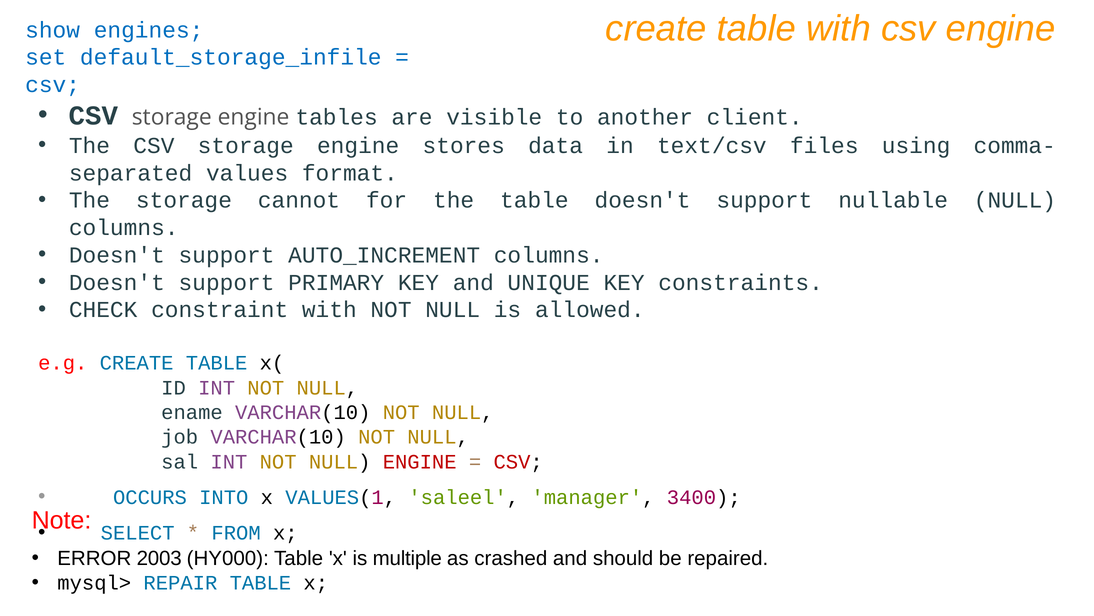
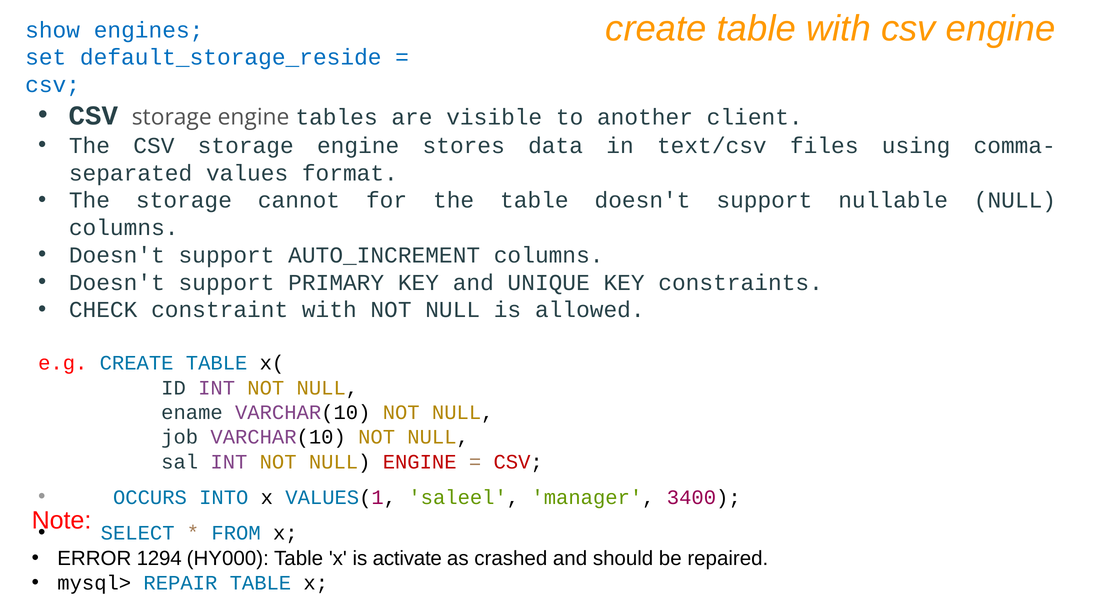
default_storage_infile: default_storage_infile -> default_storage_reside
2003: 2003 -> 1294
multiple: multiple -> activate
